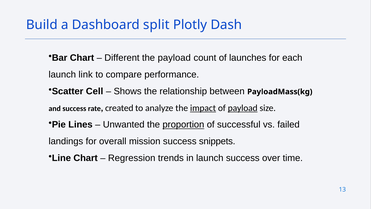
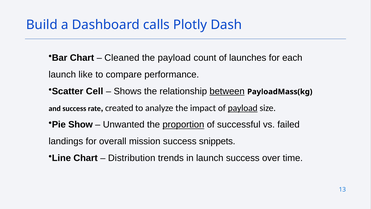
split: split -> calls
Different: Different -> Cleaned
link: link -> like
between underline: none -> present
impact underline: present -> none
Lines: Lines -> Show
Regression: Regression -> Distribution
